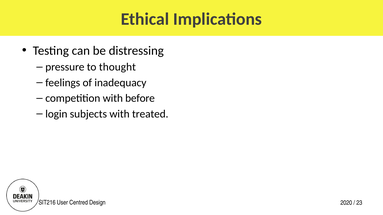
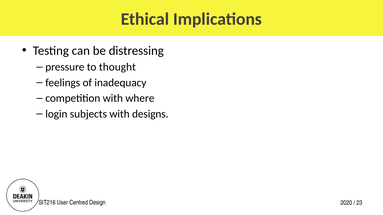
before: before -> where
treated: treated -> designs
